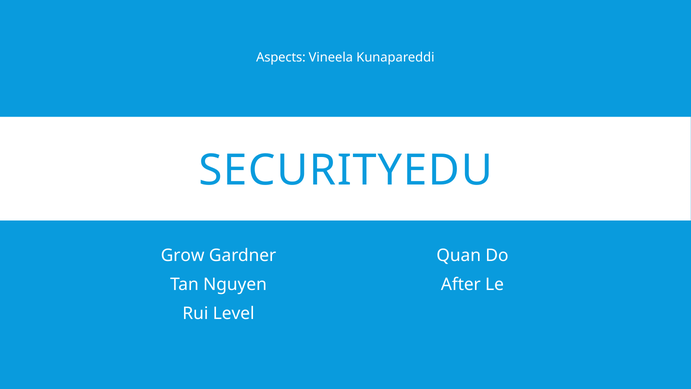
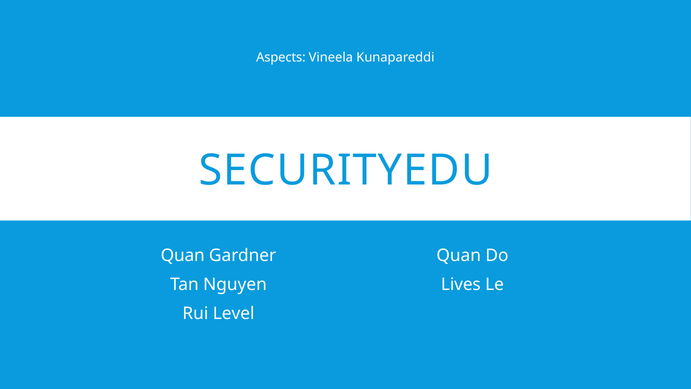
Grow at (183, 256): Grow -> Quan
After: After -> Lives
